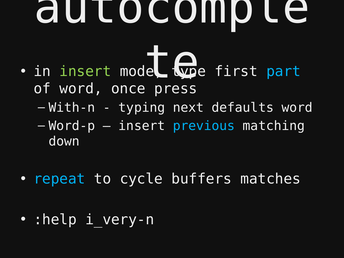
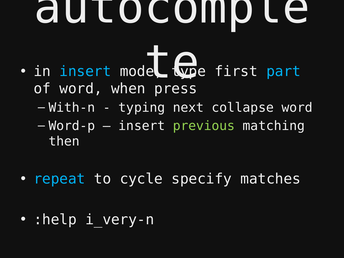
insert at (85, 72) colour: light green -> light blue
once: once -> when
defaults: defaults -> collapse
previous colour: light blue -> light green
down: down -> then
buffers: buffers -> specify
